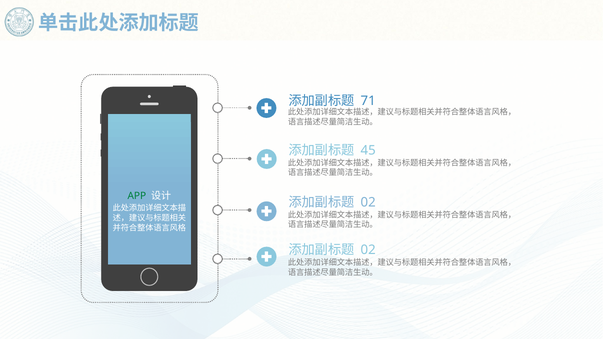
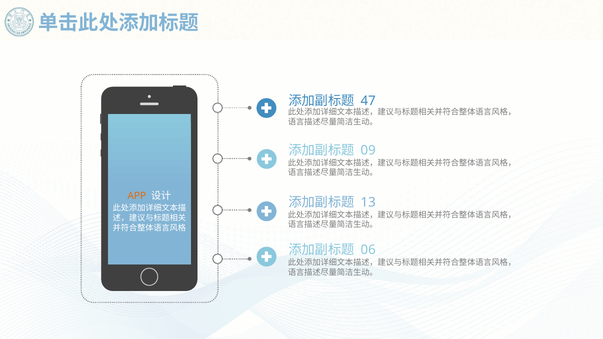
71: 71 -> 47
45: 45 -> 09
APP colour: green -> orange
02 at (368, 202): 02 -> 13
02 at (368, 250): 02 -> 06
